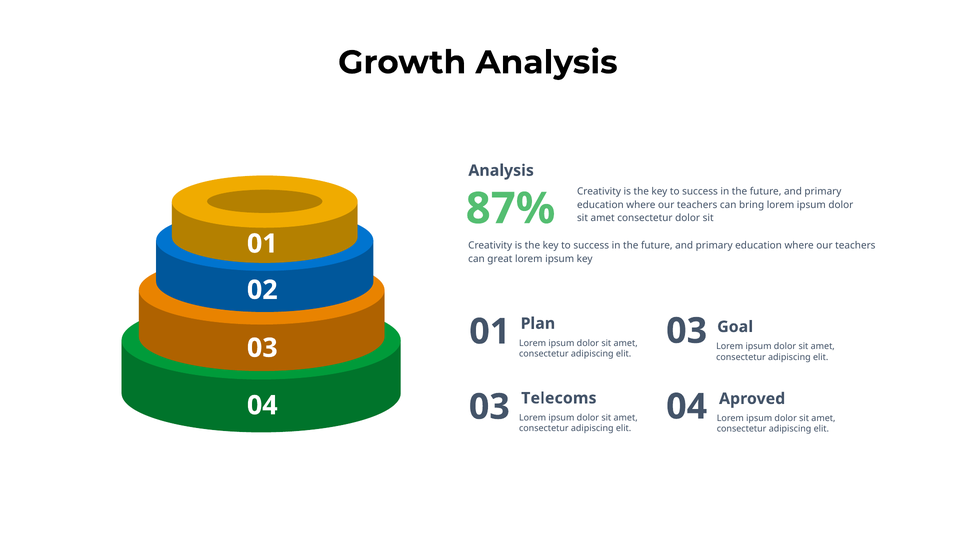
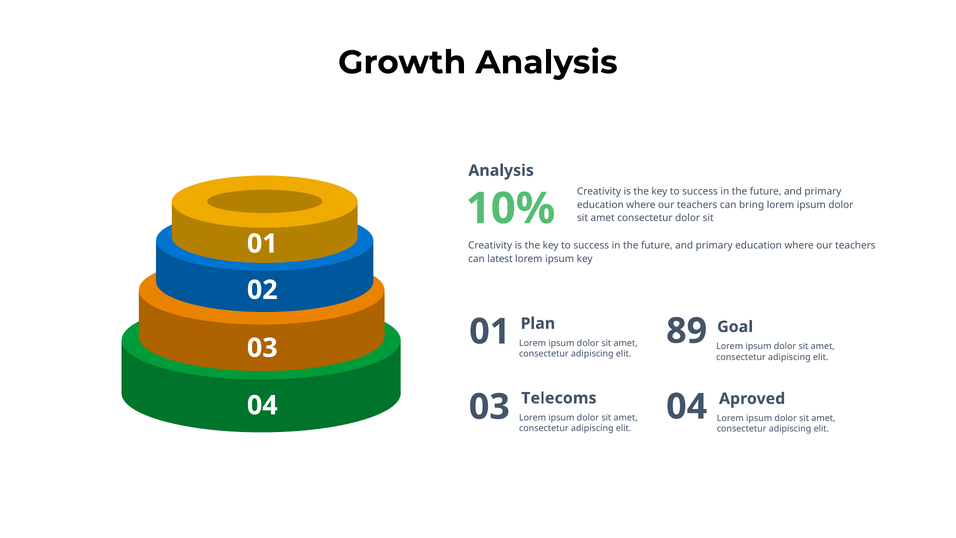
87%: 87% -> 10%
great: great -> latest
01 03: 03 -> 89
